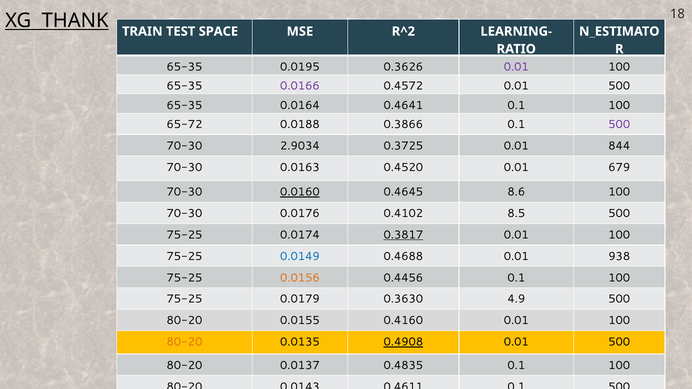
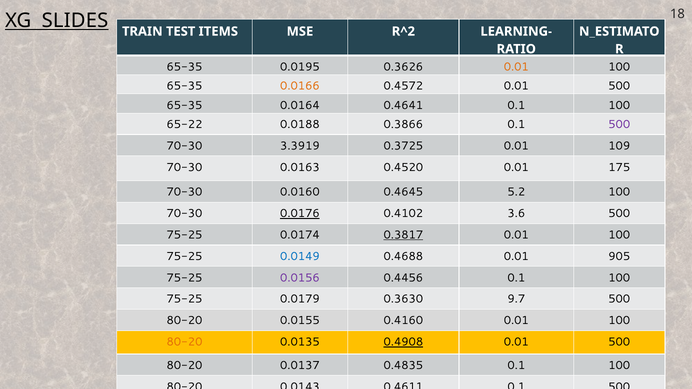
THANK: THANK -> SLIDES
SPACE: SPACE -> ITEMS
0.01 at (516, 67) colour: purple -> orange
0.0166 colour: purple -> orange
65-72: 65-72 -> 65-22
2.9034: 2.9034 -> 3.3919
844: 844 -> 109
679: 679 -> 175
0.0160 underline: present -> none
8.6: 8.6 -> 5.2
0.0176 underline: none -> present
8.5: 8.5 -> 3.6
938: 938 -> 905
0.0156 colour: orange -> purple
4.9: 4.9 -> 9.7
